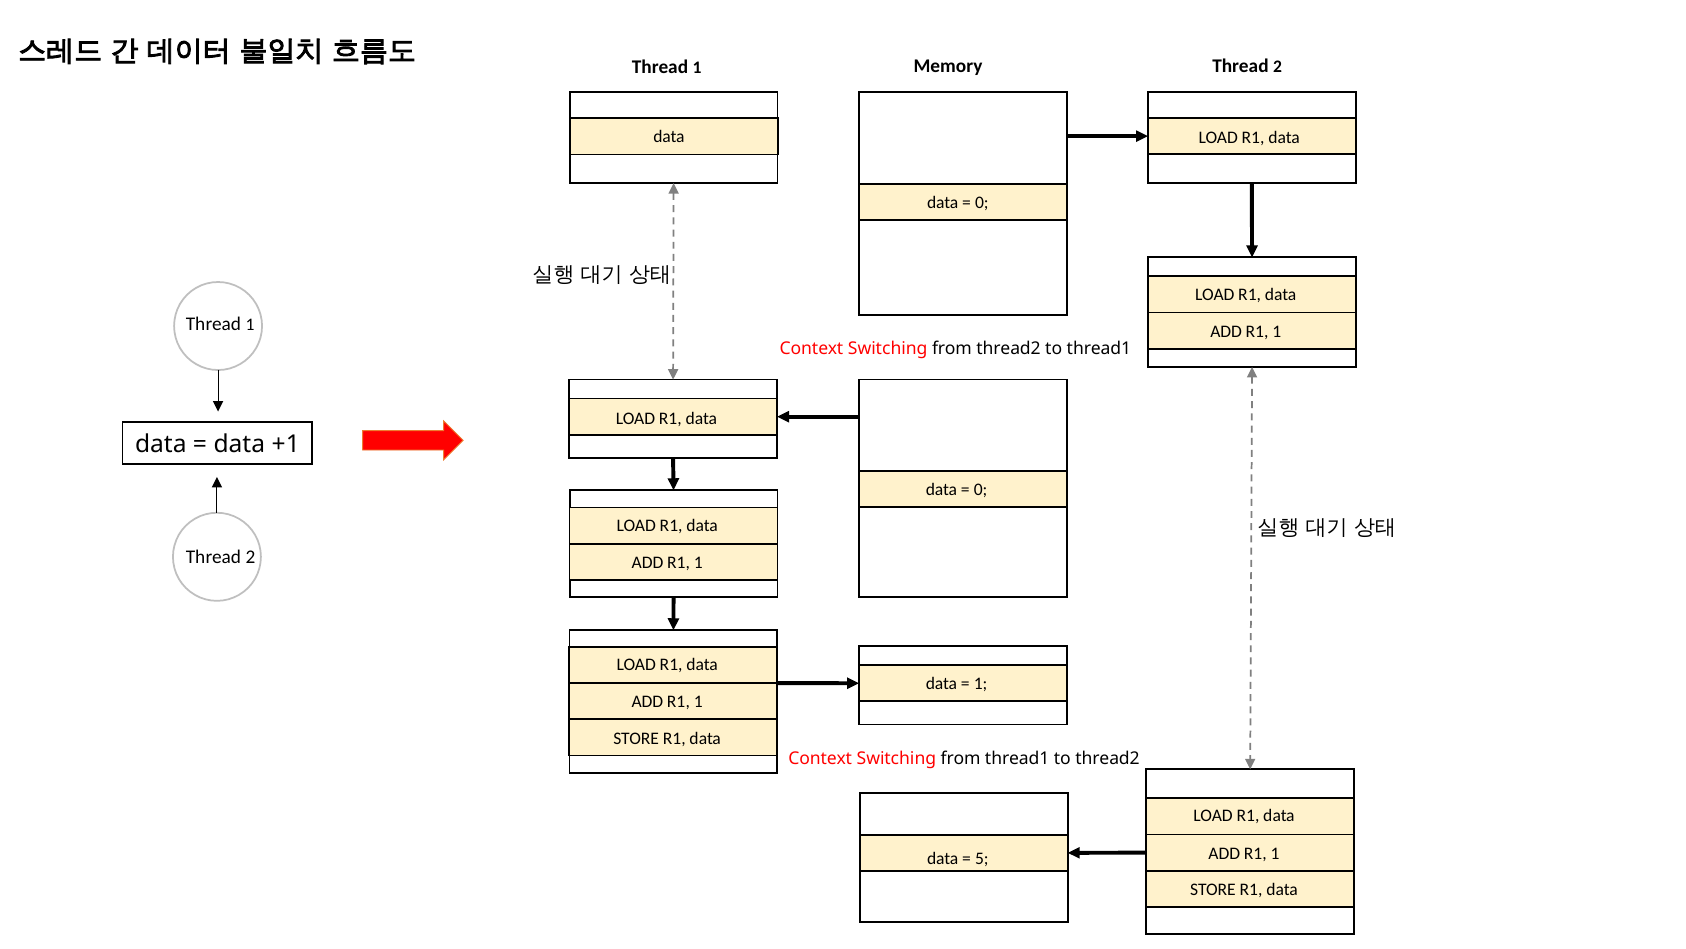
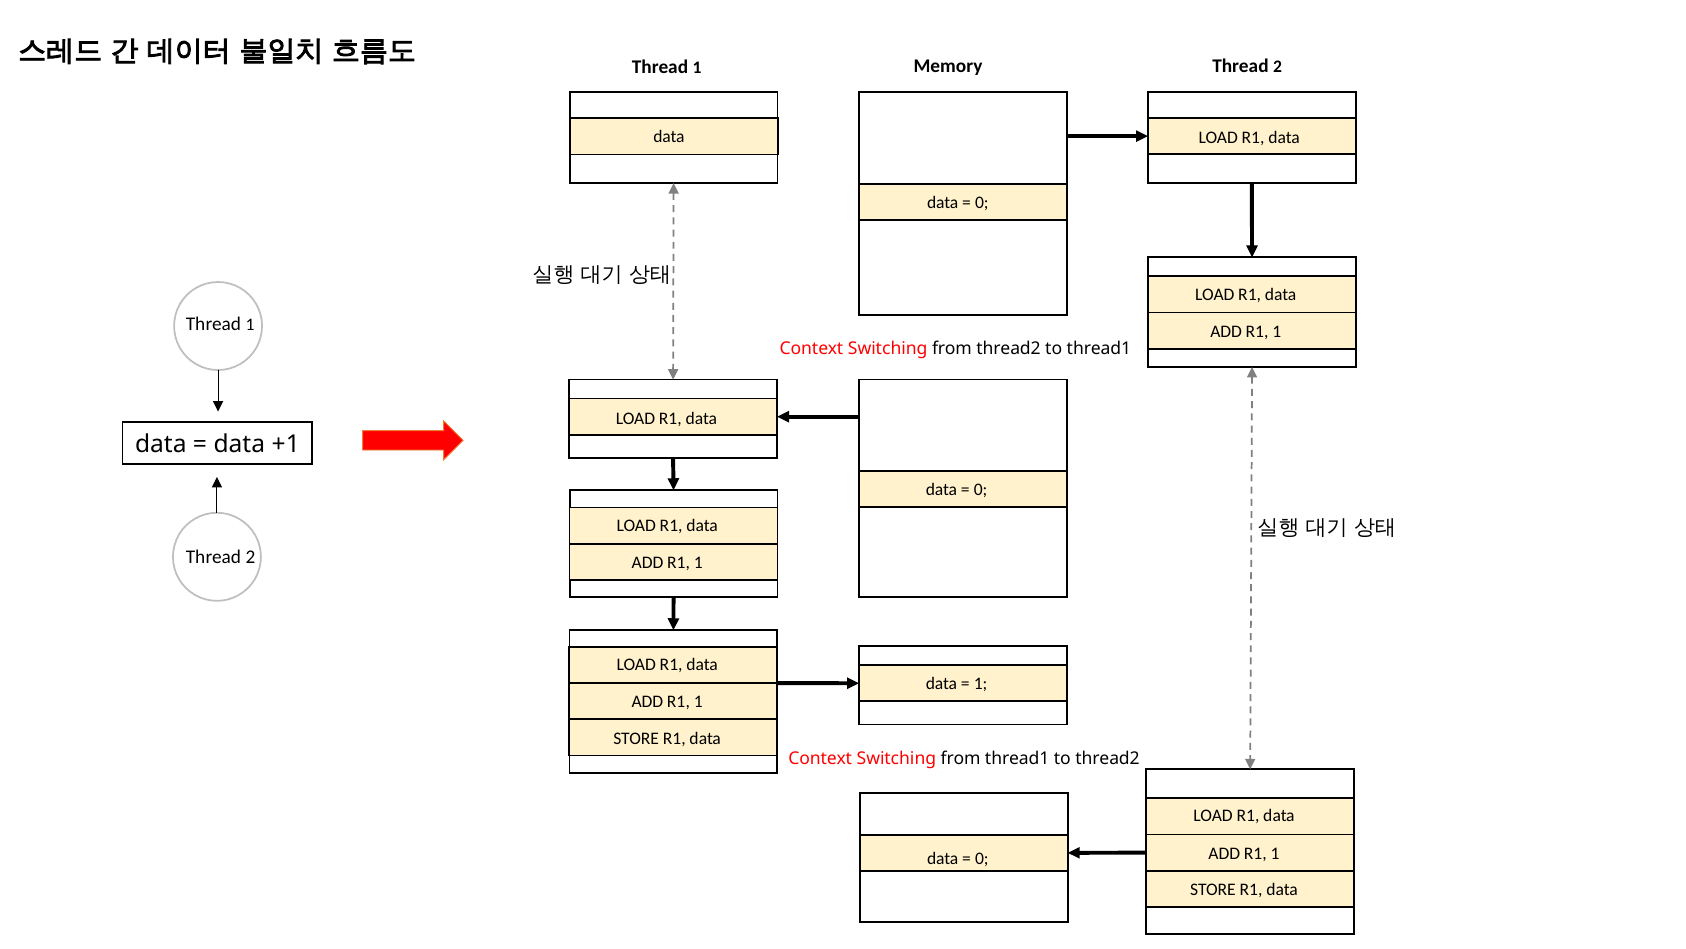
5 at (982, 858): 5 -> 0
